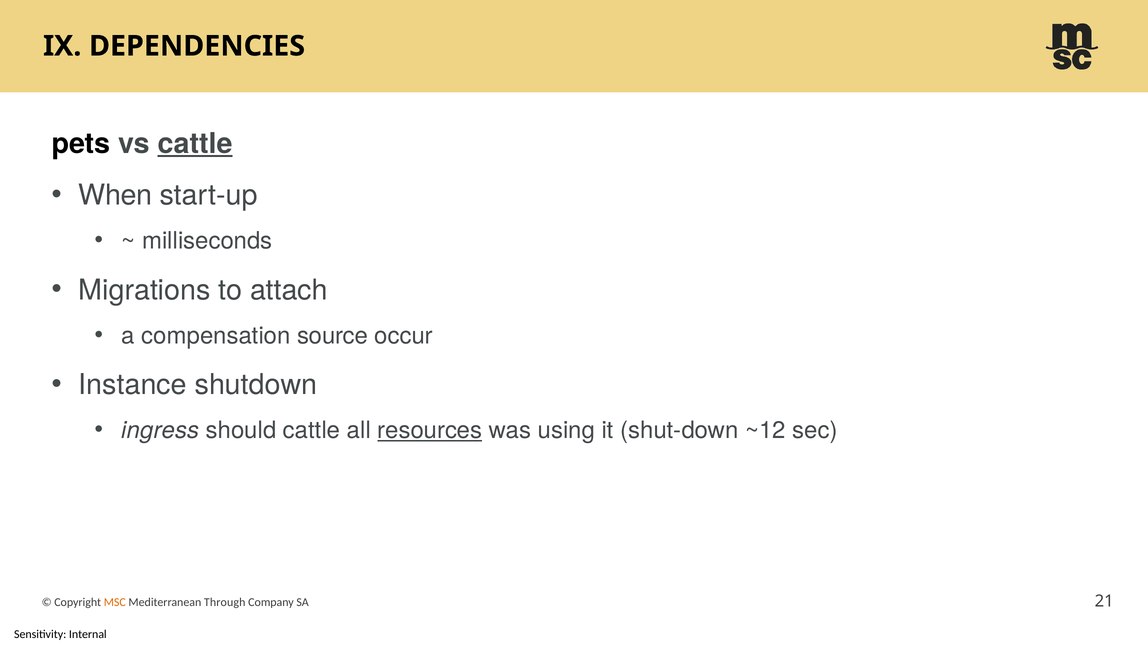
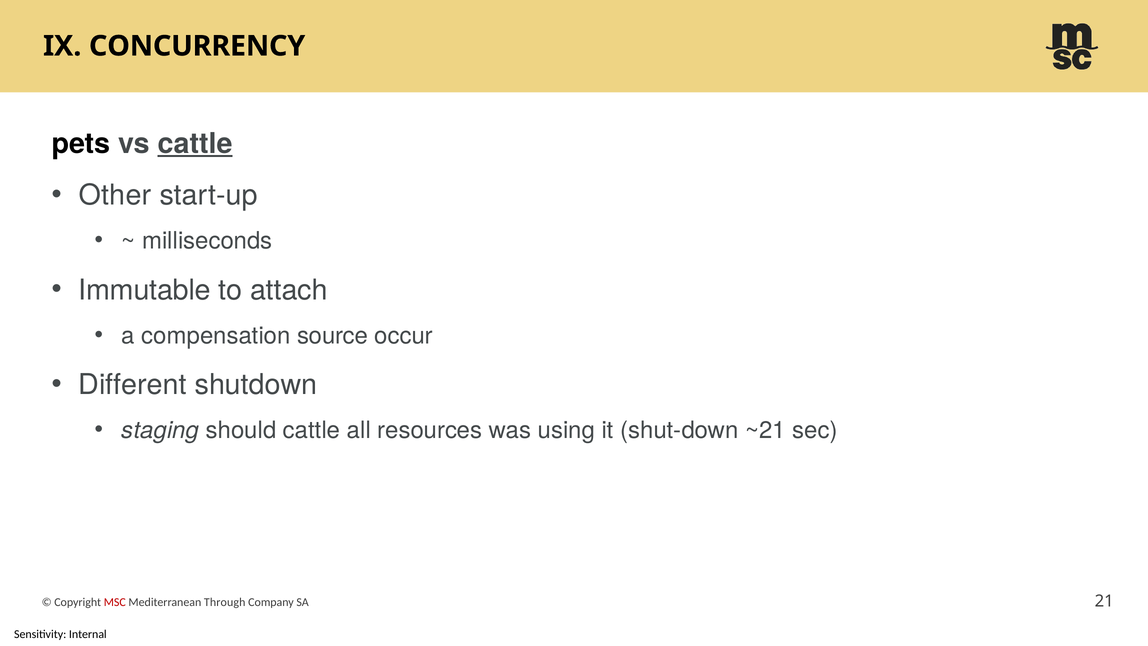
DEPENDENCIES: DEPENDENCIES -> CONCURRENCY
When: When -> Other
Migrations: Migrations -> Immutable
Instance: Instance -> Different
ingress: ingress -> staging
resources underline: present -> none
~12: ~12 -> ~21
MSC colour: orange -> red
